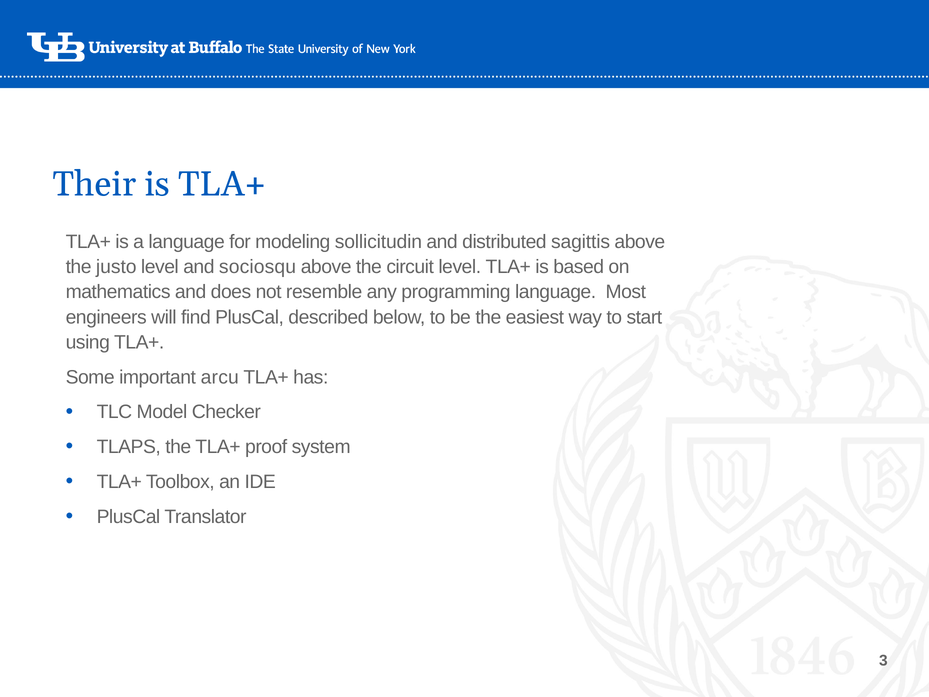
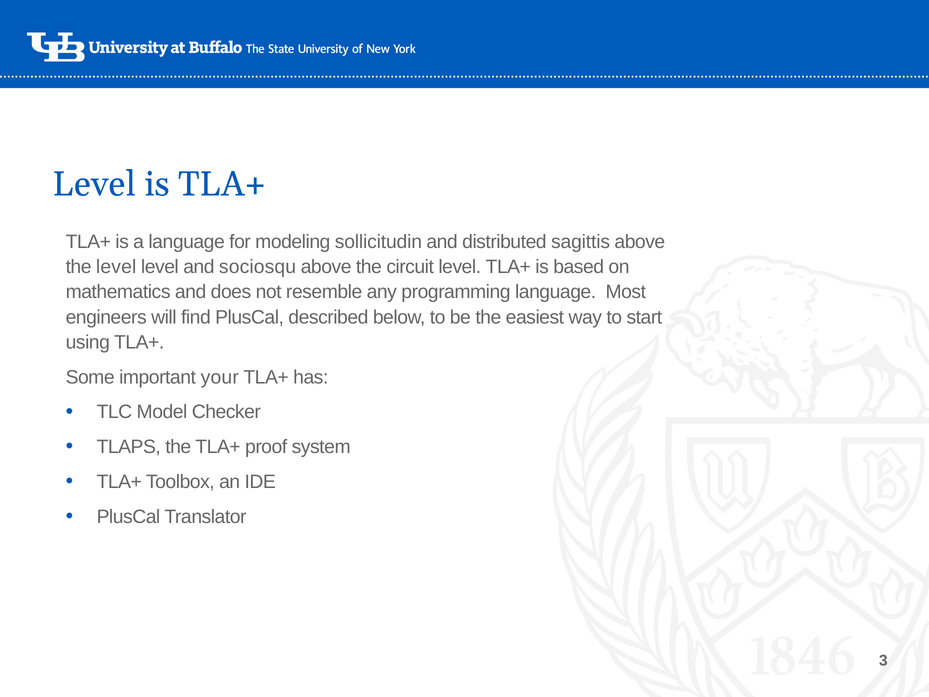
Their at (94, 184): Their -> Level
the justo: justo -> level
arcu: arcu -> your
